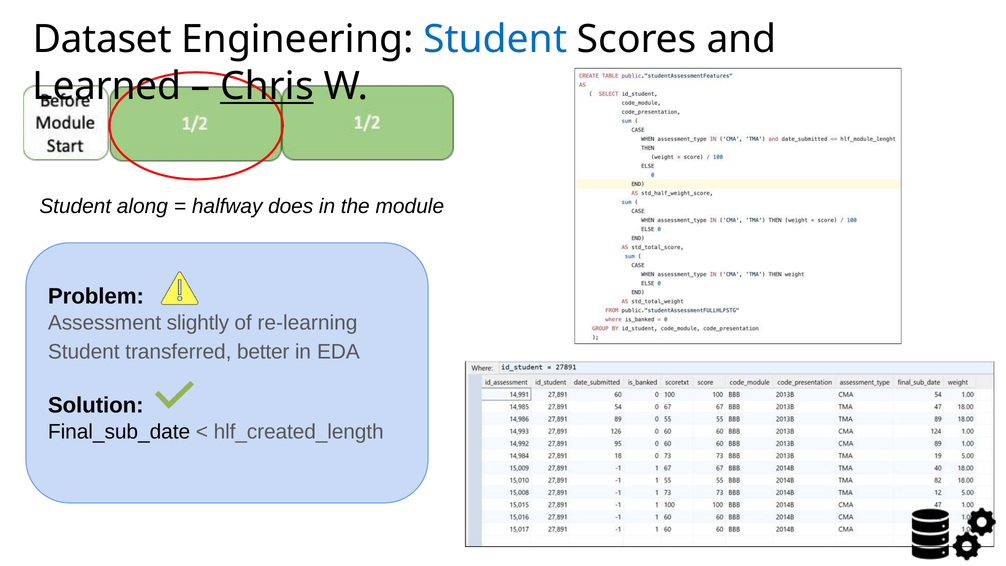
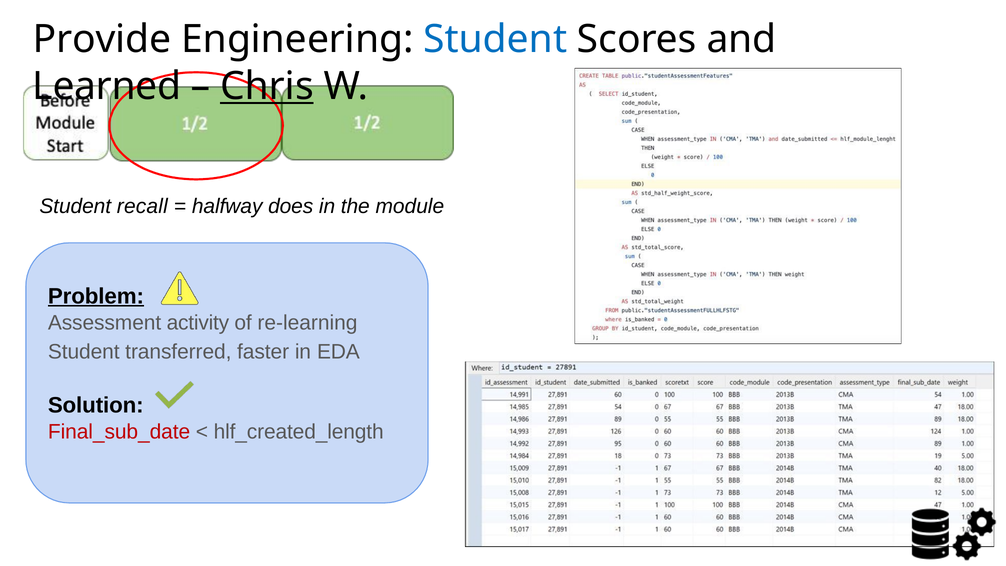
Dataset: Dataset -> Provide
along: along -> recall
Problem underline: none -> present
slightly: slightly -> activity
better: better -> faster
Final_sub_date colour: black -> red
